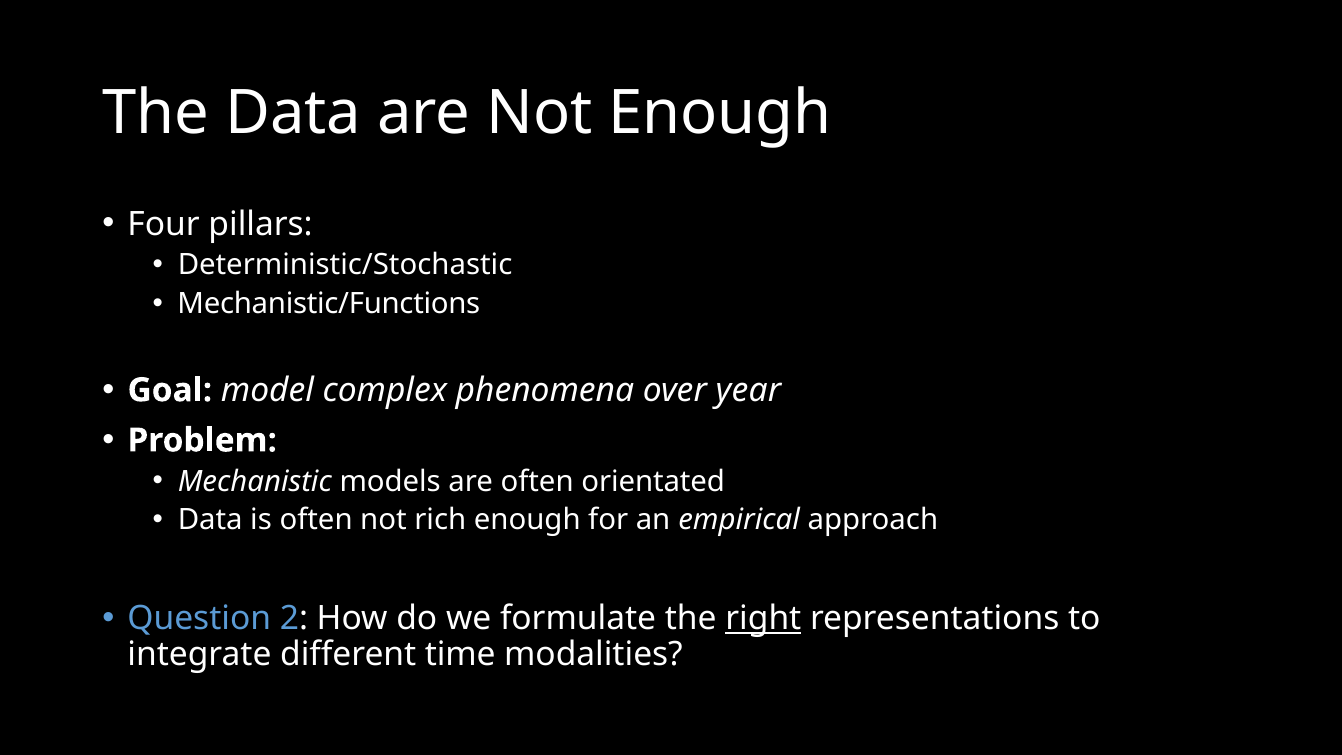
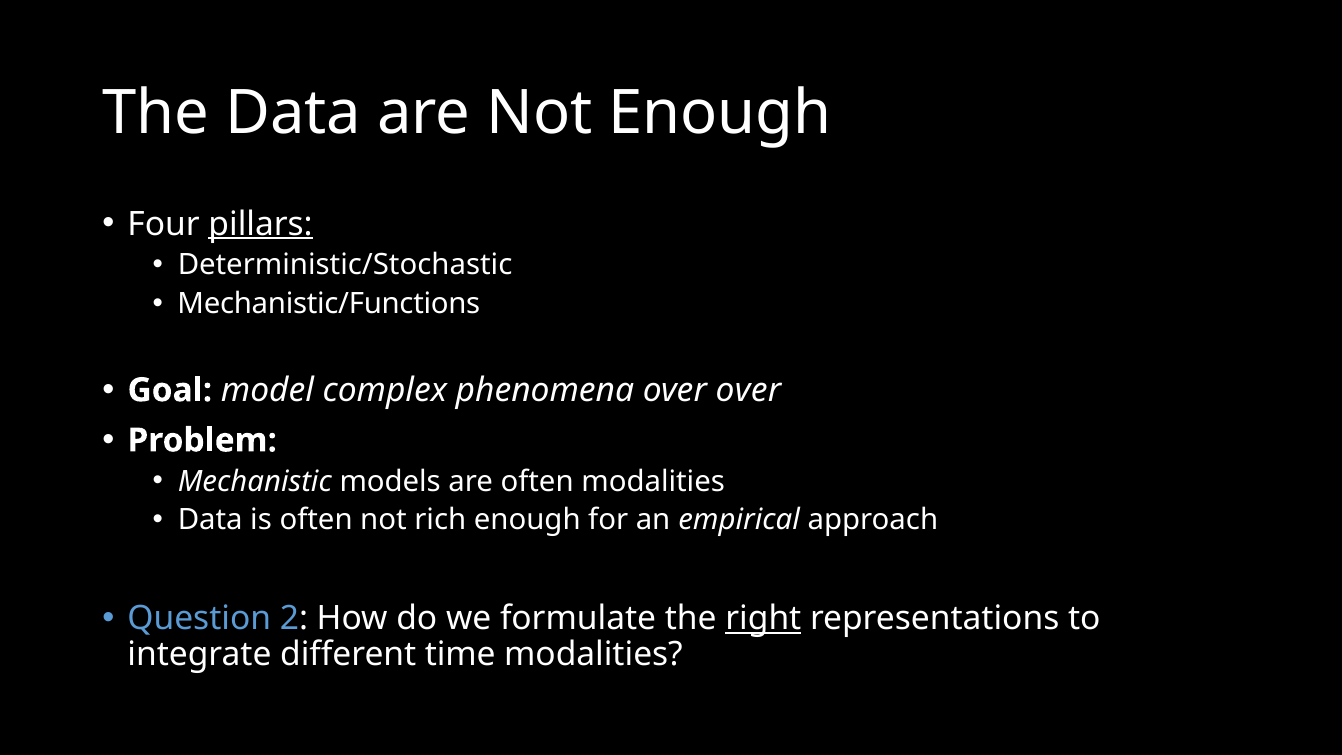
pillars underline: none -> present
over year: year -> over
often orientated: orientated -> modalities
